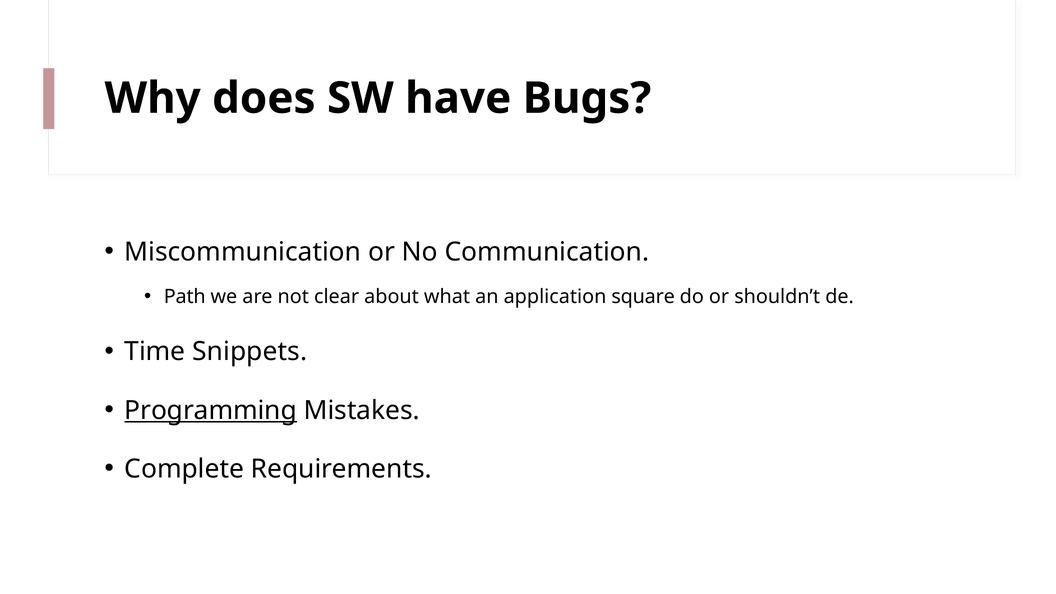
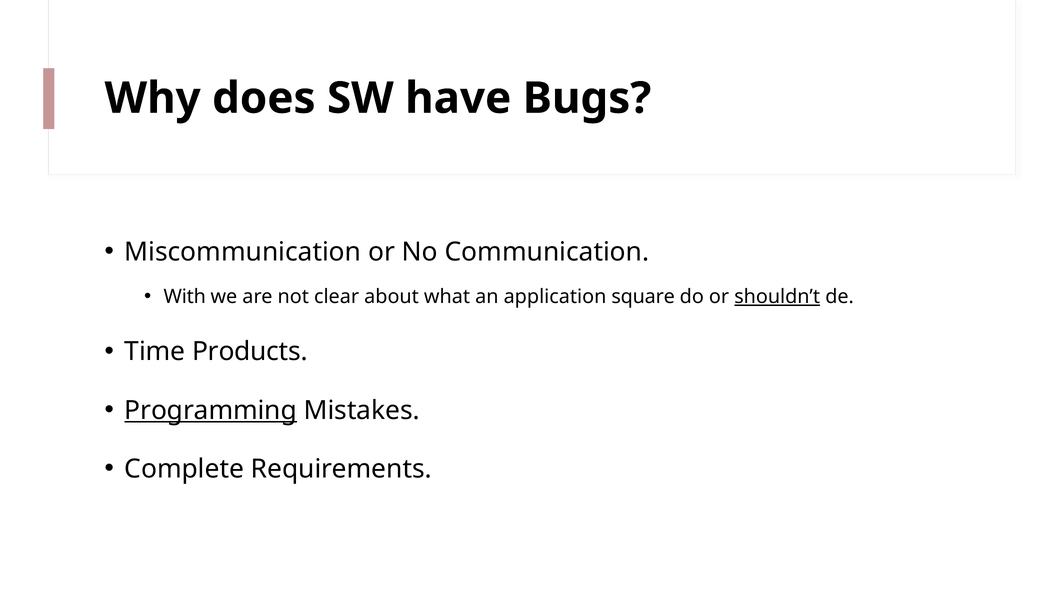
Path: Path -> With
shouldn’t underline: none -> present
Snippets: Snippets -> Products
